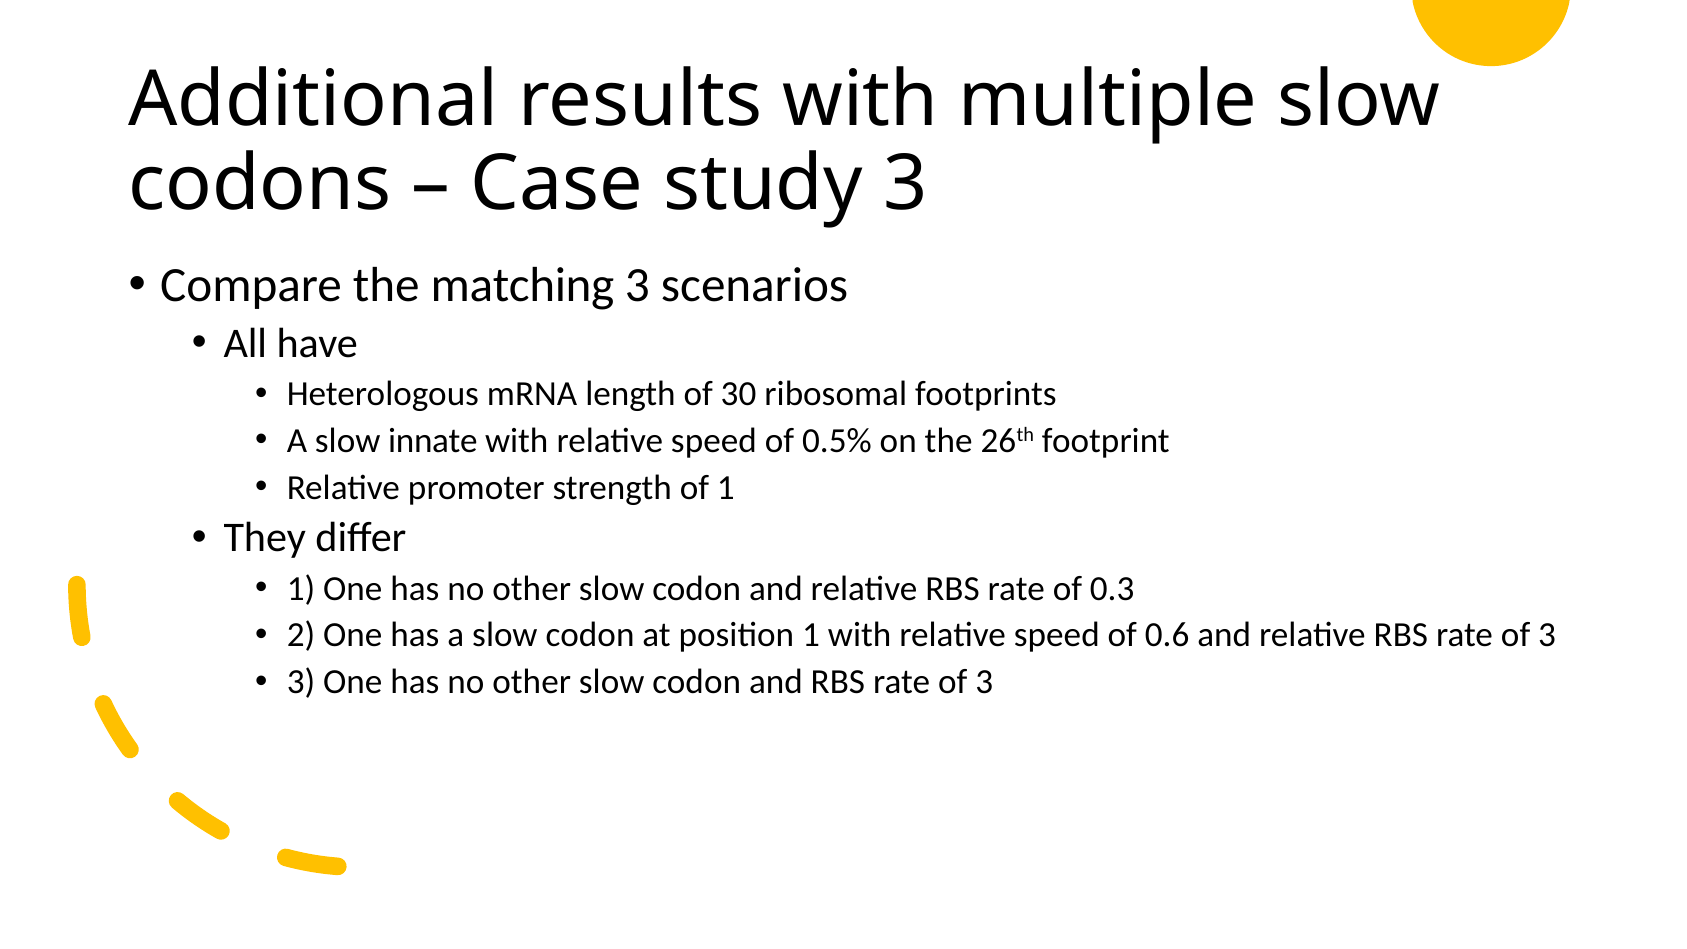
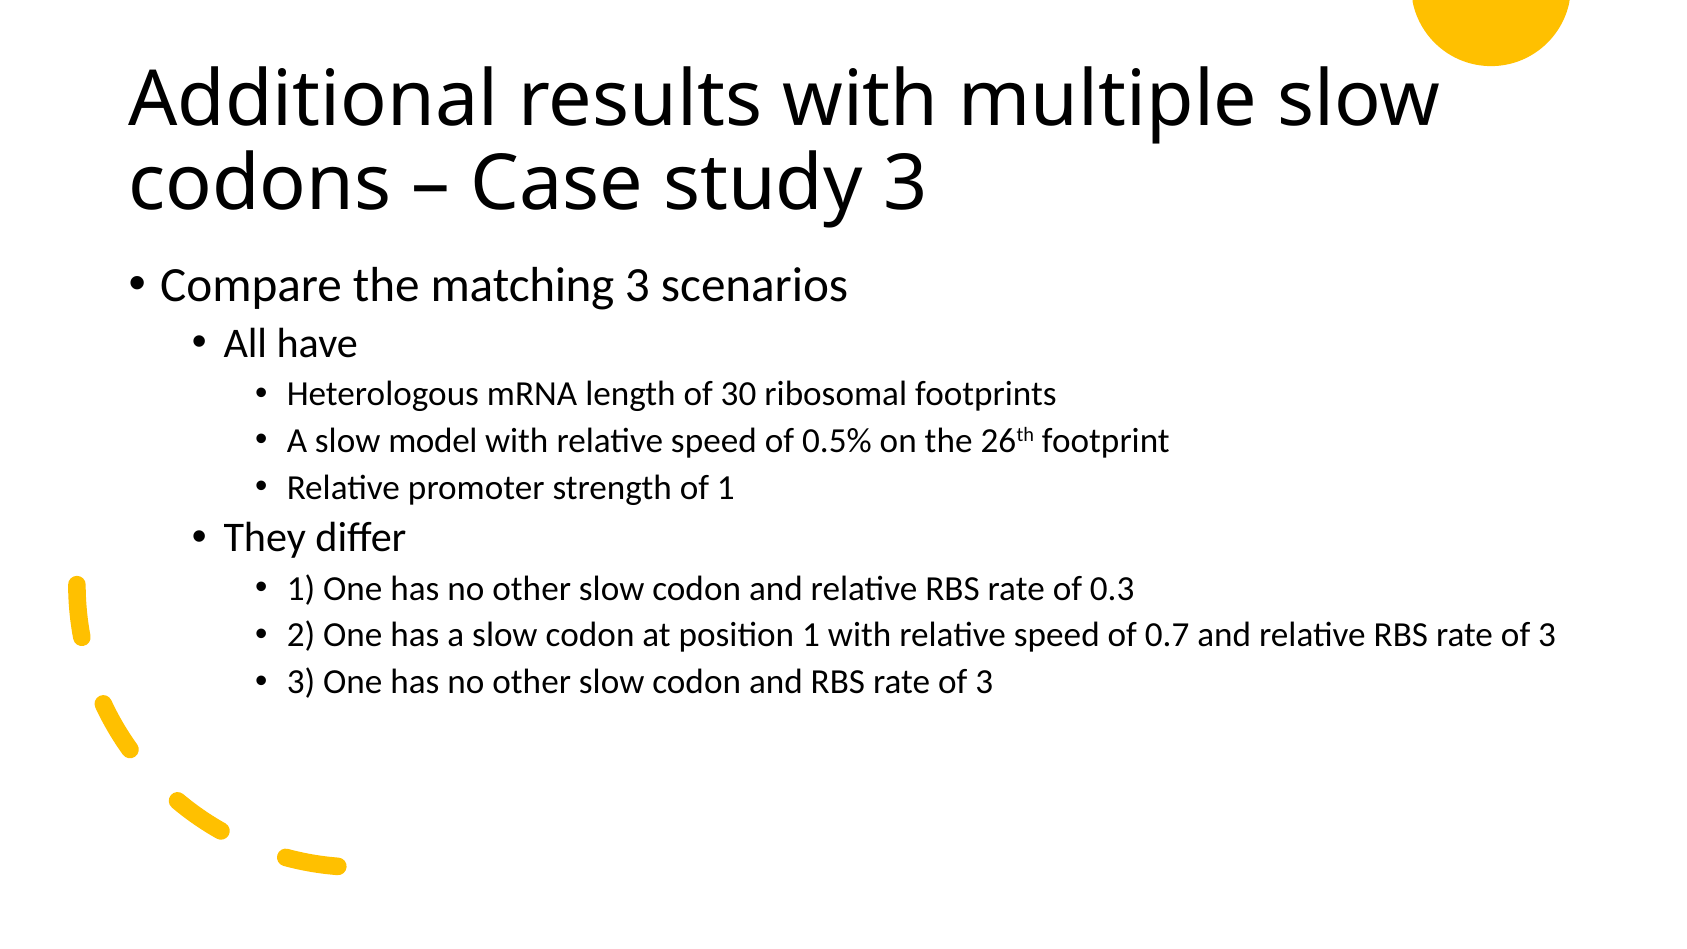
innate: innate -> model
0.6: 0.6 -> 0.7
